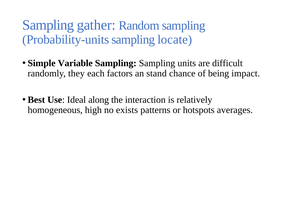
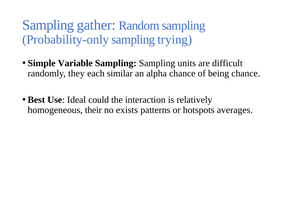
Probability-units: Probability-units -> Probability-only
locate: locate -> trying
factors: factors -> similar
stand: stand -> alpha
being impact: impact -> chance
along: along -> could
high: high -> their
